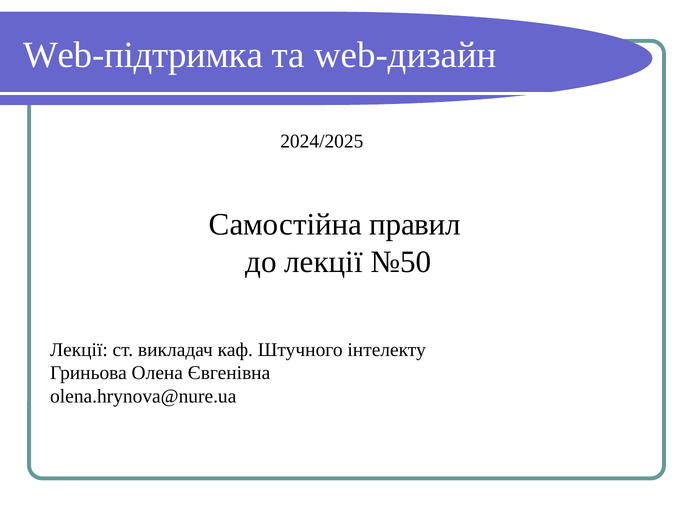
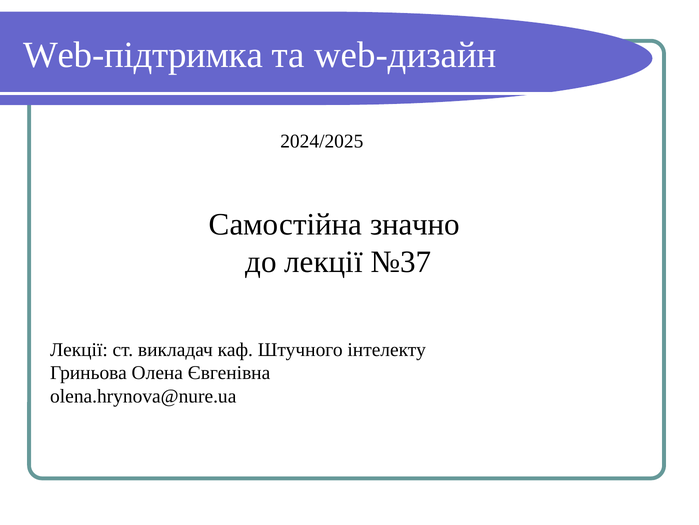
правил: правил -> значно
№50: №50 -> №37
